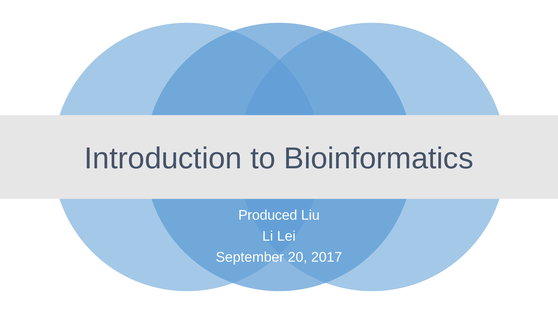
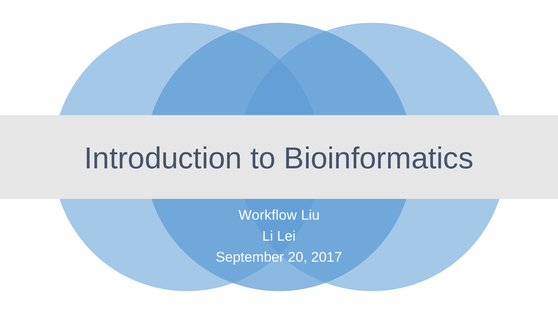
Produced: Produced -> Workflow
